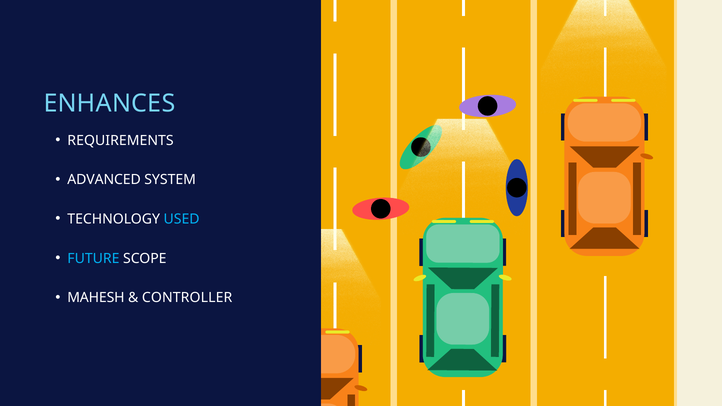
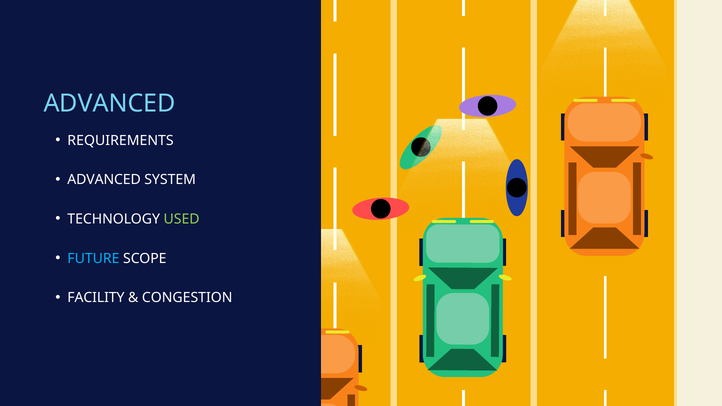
ENHANCES at (109, 104): ENHANCES -> ADVANCED
USED colour: light blue -> light green
MAHESH: MAHESH -> FACILITY
CONTROLLER: CONTROLLER -> CONGESTION
